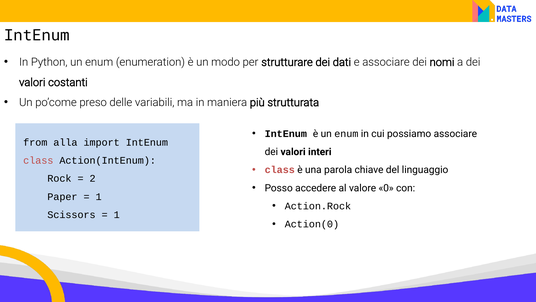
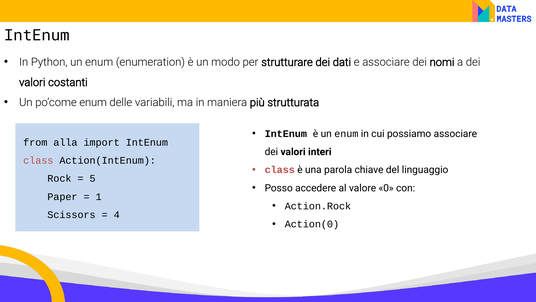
po’come preso: preso -> enum
2: 2 -> 5
1 at (117, 215): 1 -> 4
